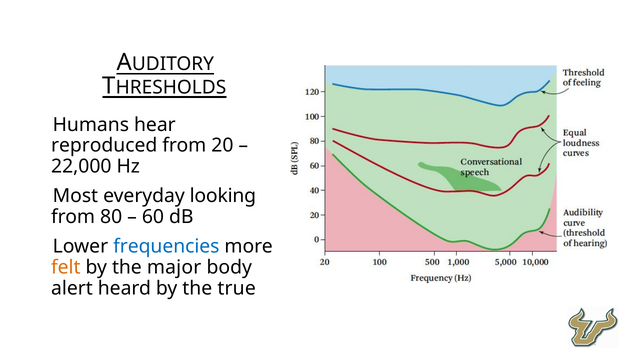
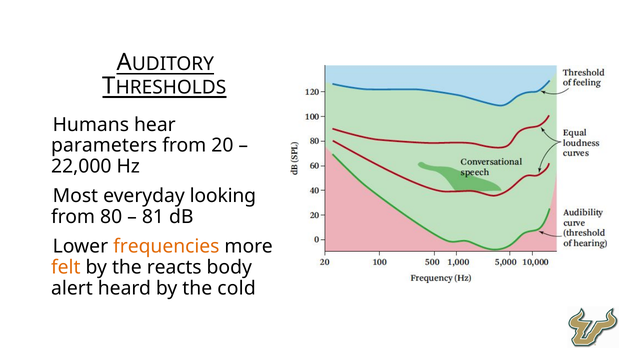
reproduced: reproduced -> parameters
60: 60 -> 81
frequencies colour: blue -> orange
major: major -> reacts
true: true -> cold
